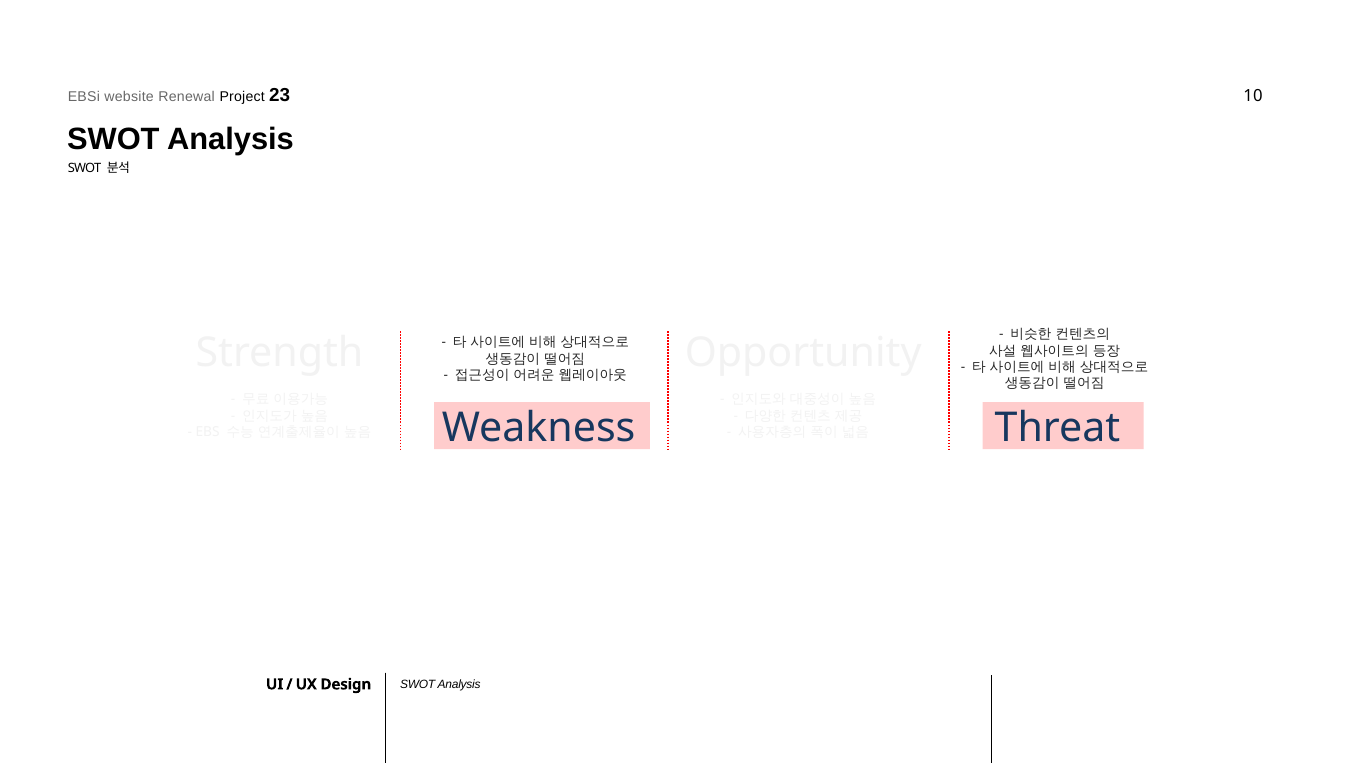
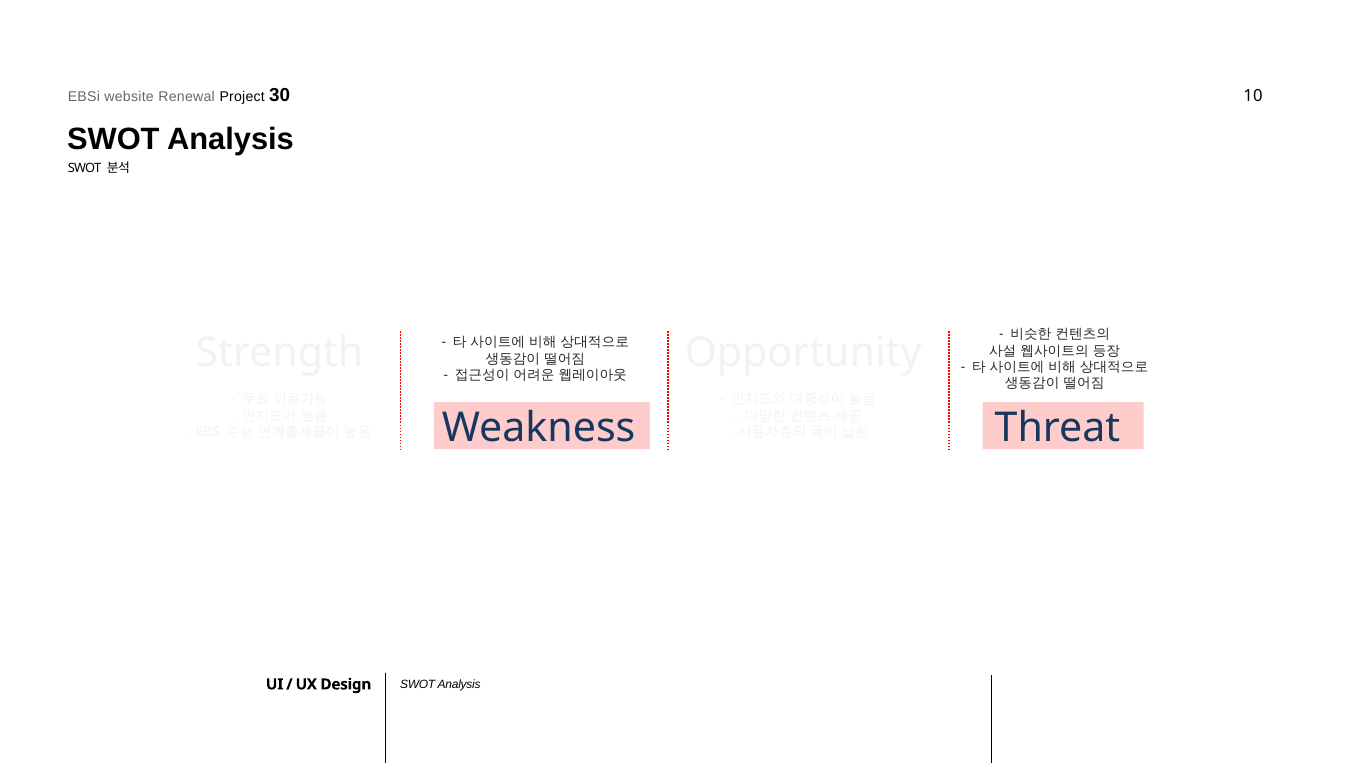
23: 23 -> 30
